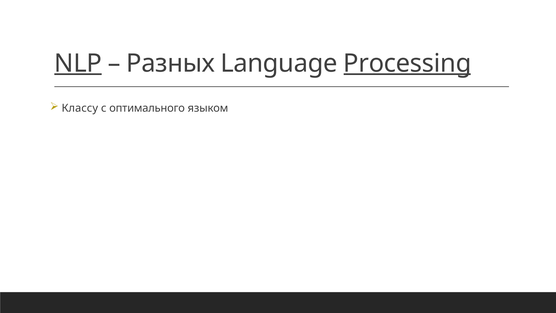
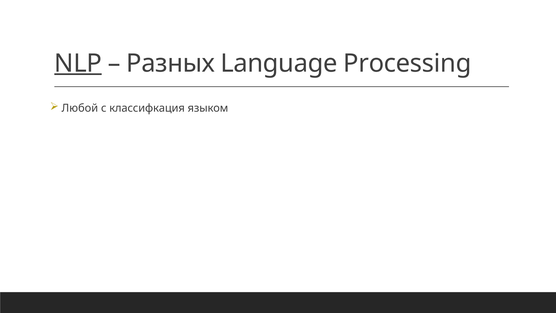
Processing underline: present -> none
Классу: Классу -> Любой
оптимального: оптимального -> классифкация
